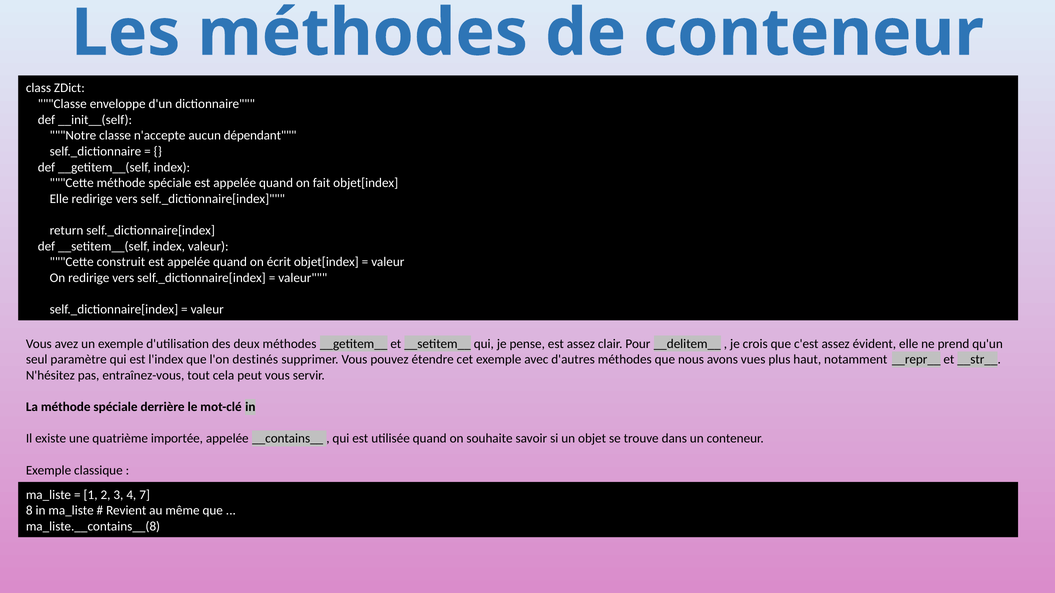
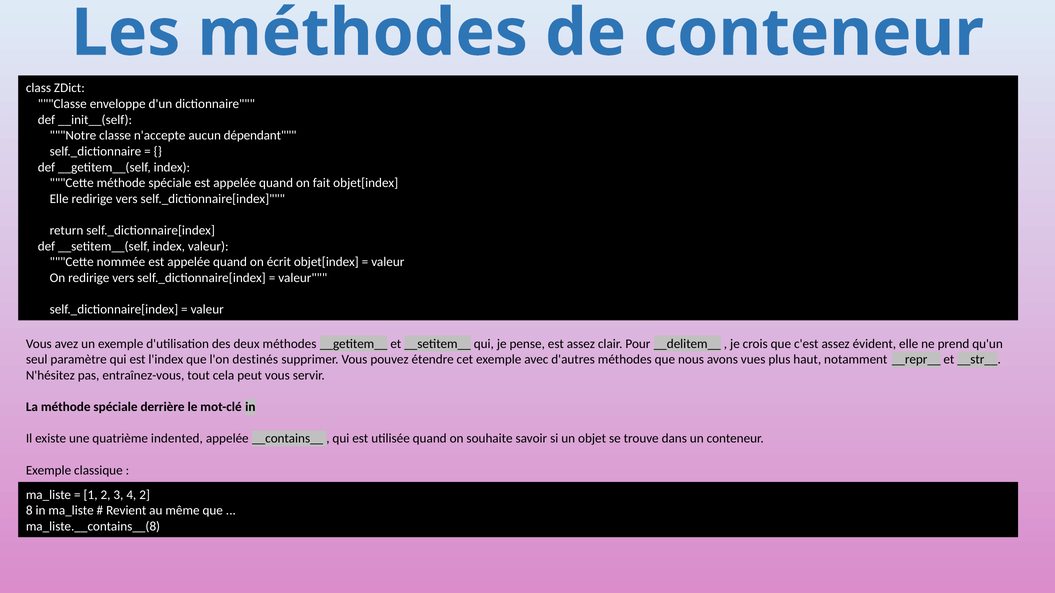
construit: construit -> nommée
importée: importée -> indented
4 7: 7 -> 2
